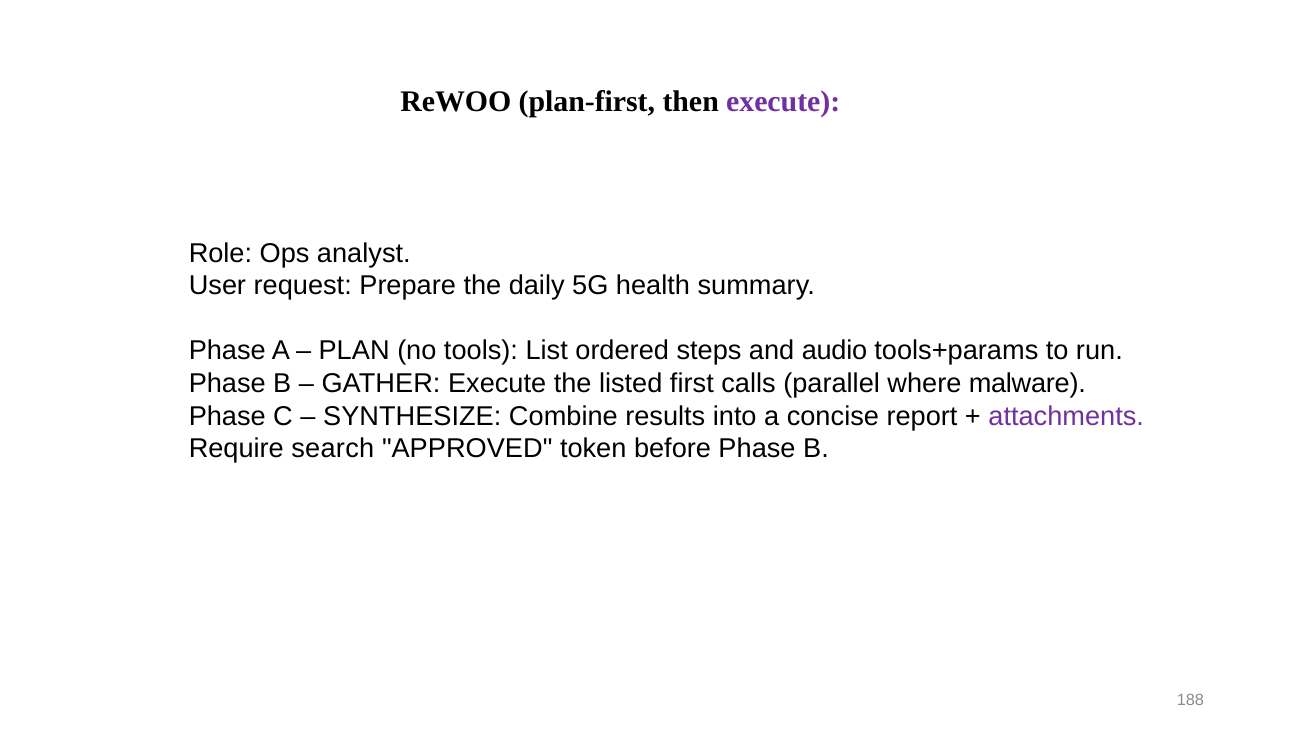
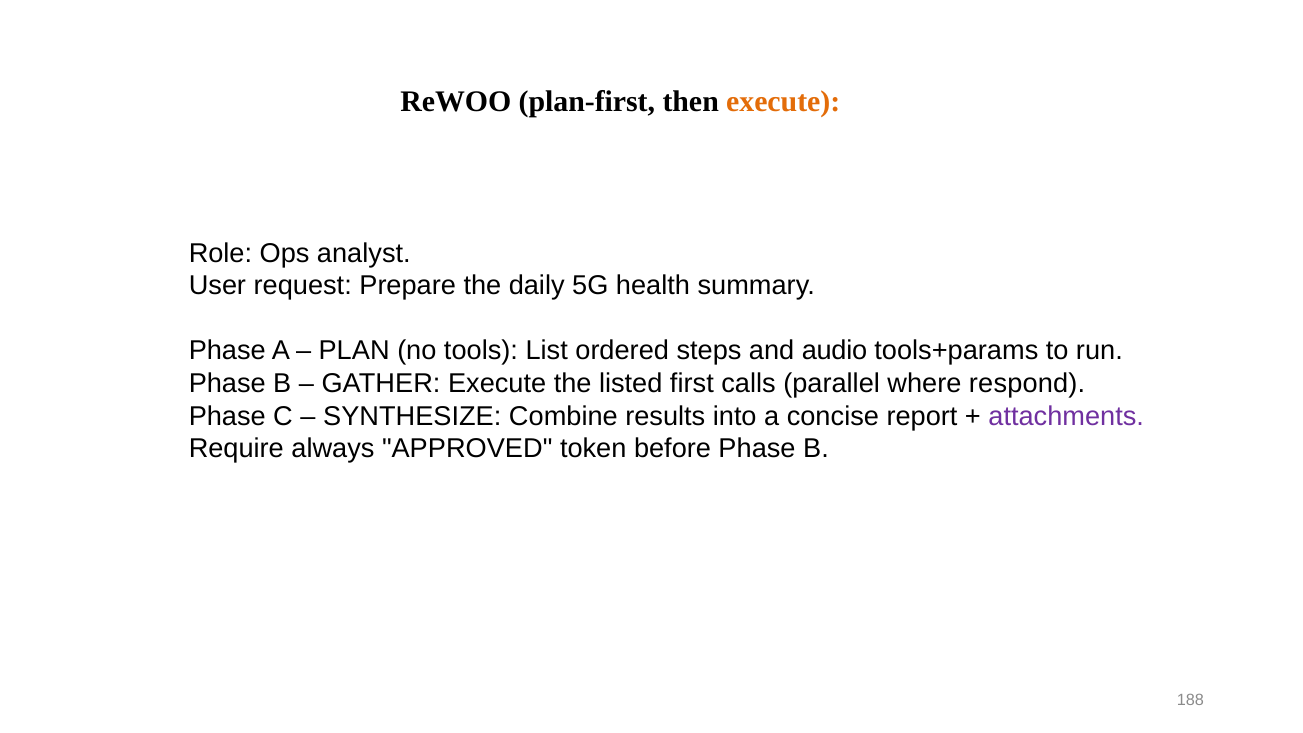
execute at (783, 101) colour: purple -> orange
malware: malware -> respond
search: search -> always
